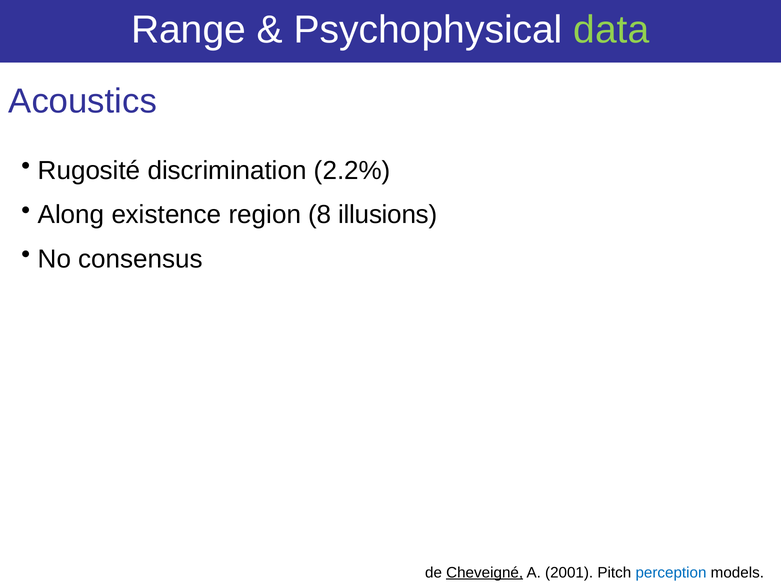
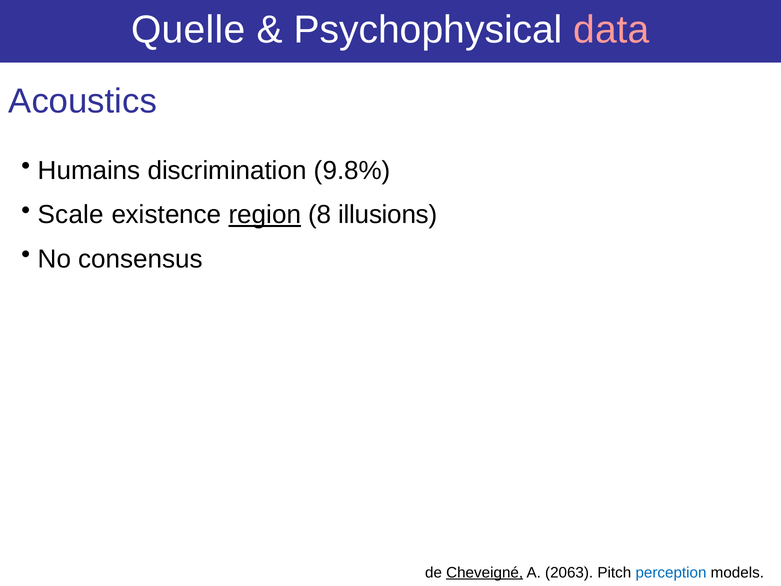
Range: Range -> Quelle
data colour: light green -> pink
Rugosité: Rugosité -> Humains
2.2%: 2.2% -> 9.8%
Along: Along -> Scale
region underline: none -> present
2001: 2001 -> 2063
